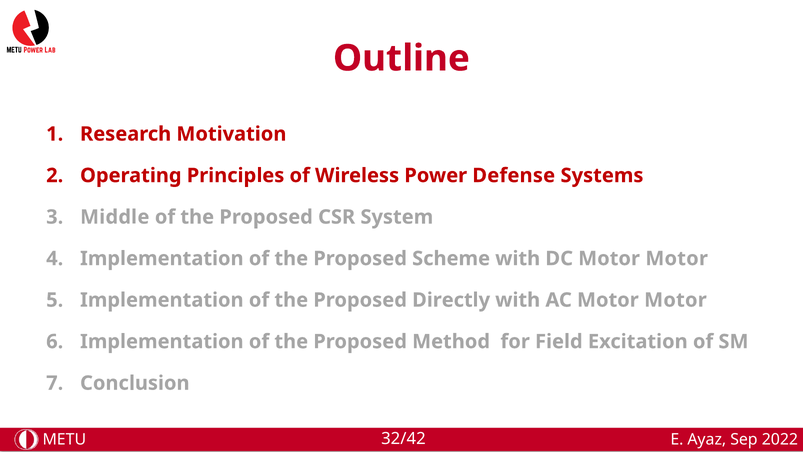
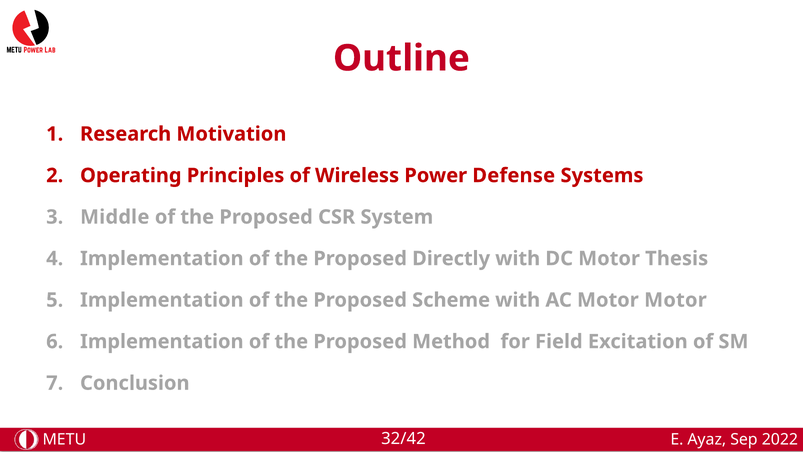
Scheme: Scheme -> Directly
DC Motor Motor: Motor -> Thesis
Directly: Directly -> Scheme
